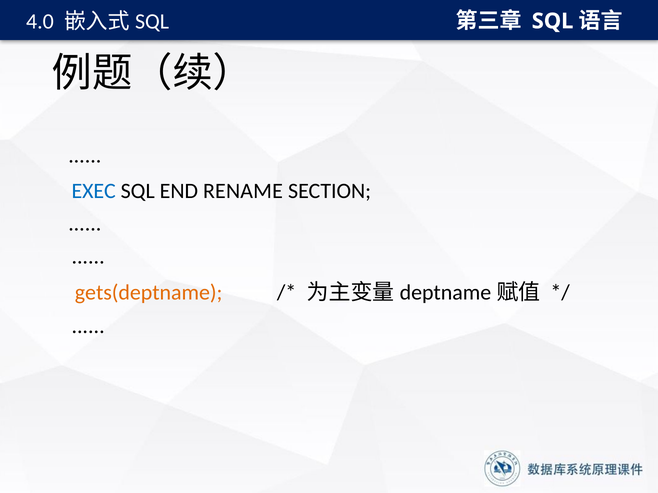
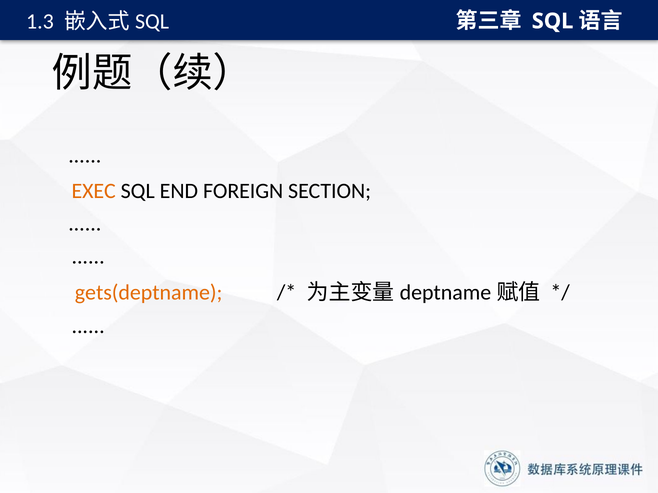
4.0: 4.0 -> 1.3
EXEC colour: blue -> orange
RENAME: RENAME -> FOREIGN
